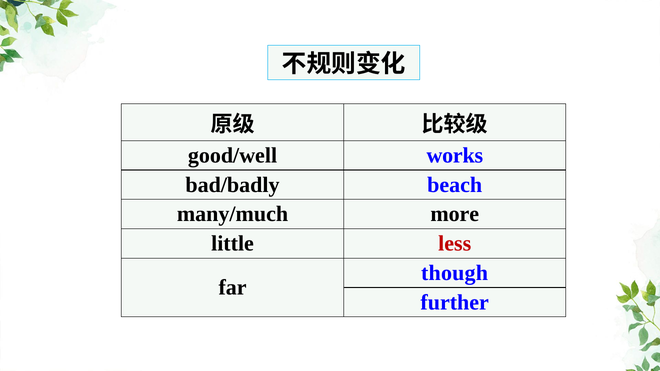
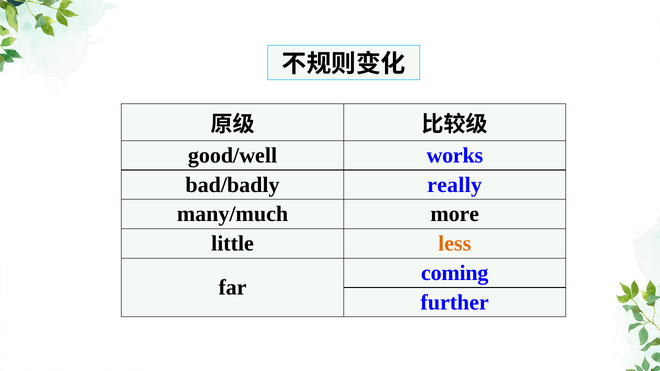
beach: beach -> really
less colour: red -> orange
though: though -> coming
